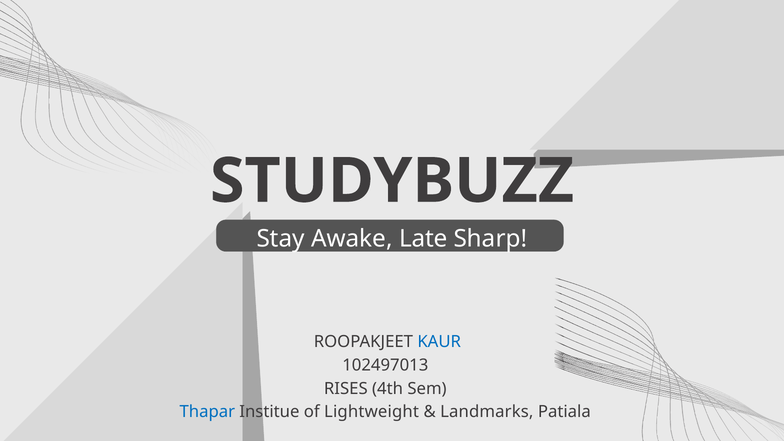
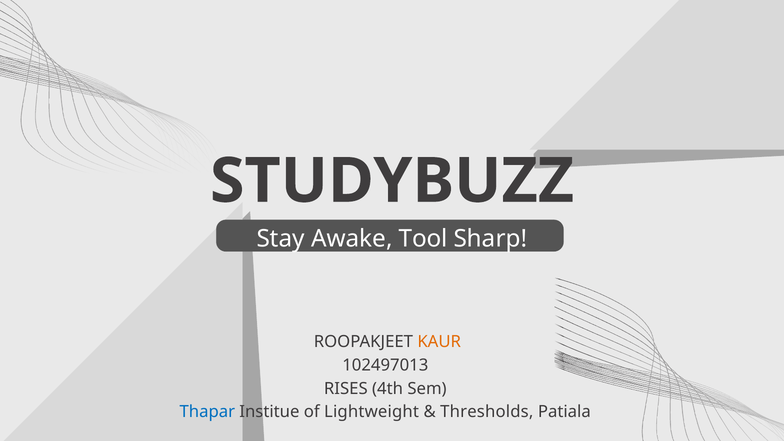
Late: Late -> Tool
KAUR colour: blue -> orange
Landmarks: Landmarks -> Thresholds
